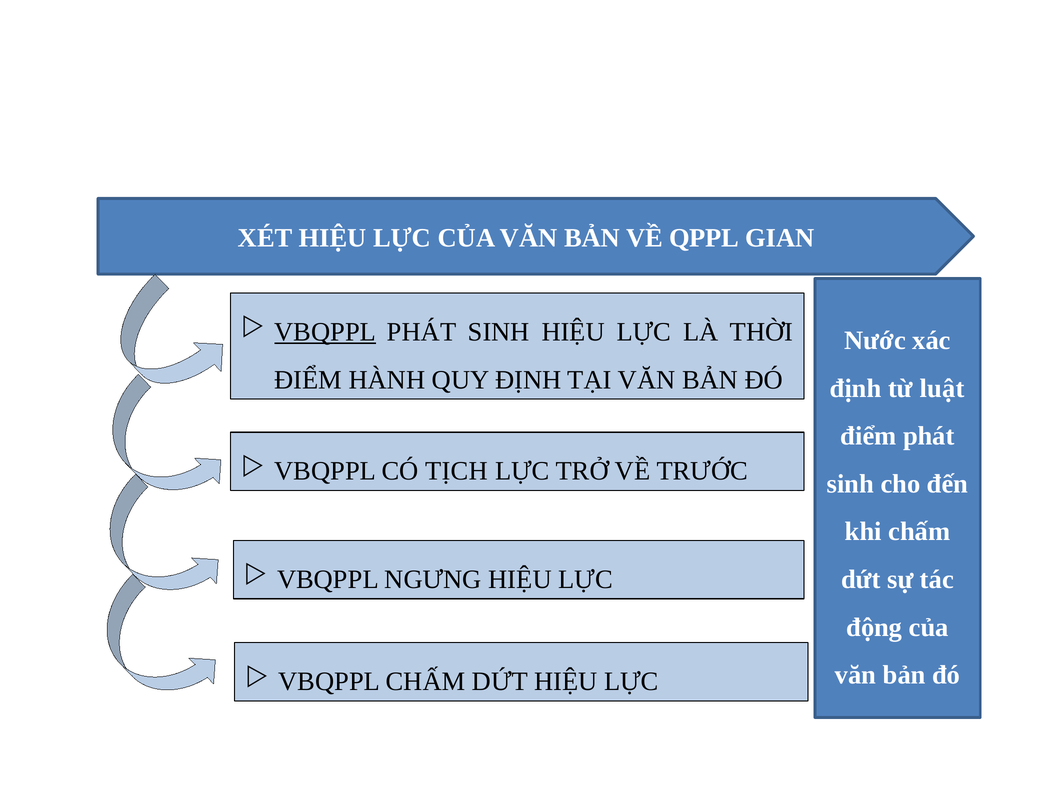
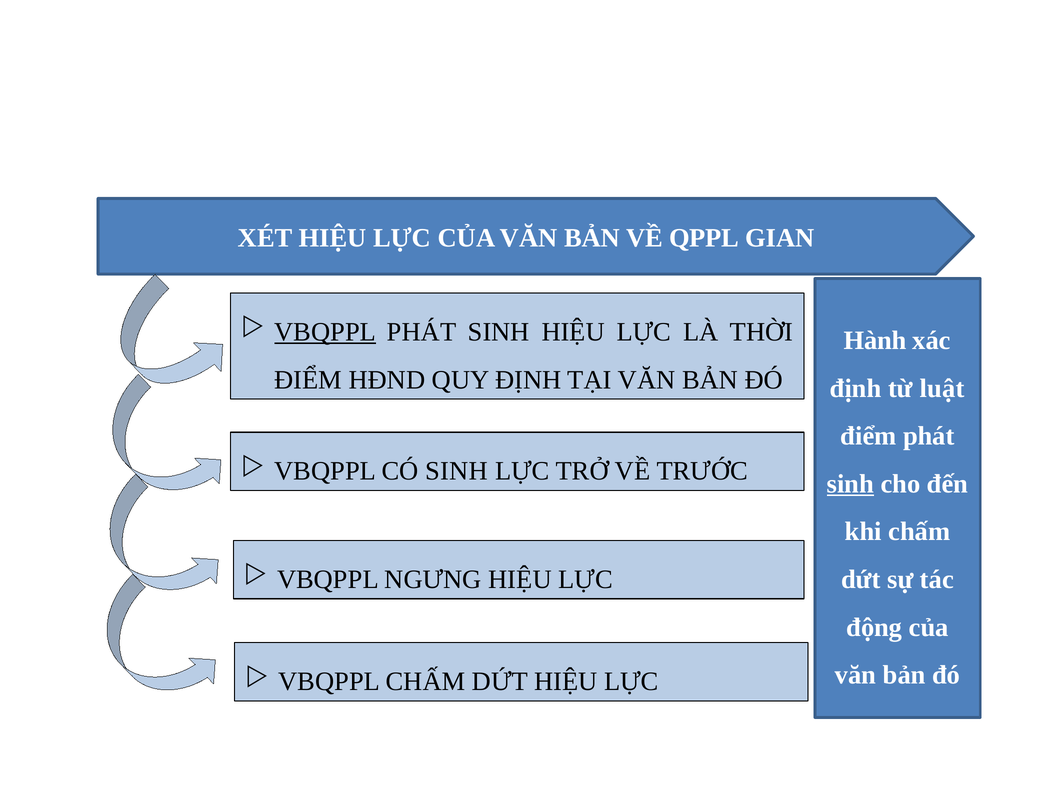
Nước: Nước -> Hành
HÀNH: HÀNH -> HĐND
CÓ TỊCH: TỊCH -> SINH
sinh at (850, 484) underline: none -> present
